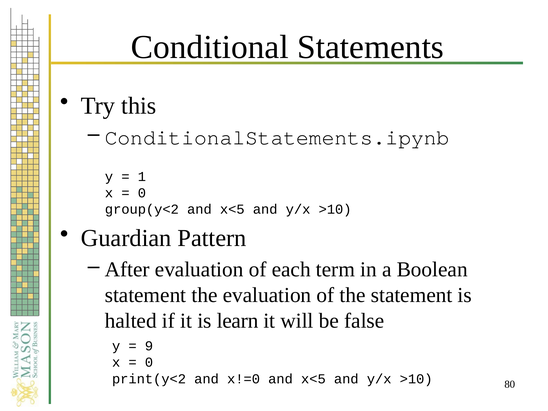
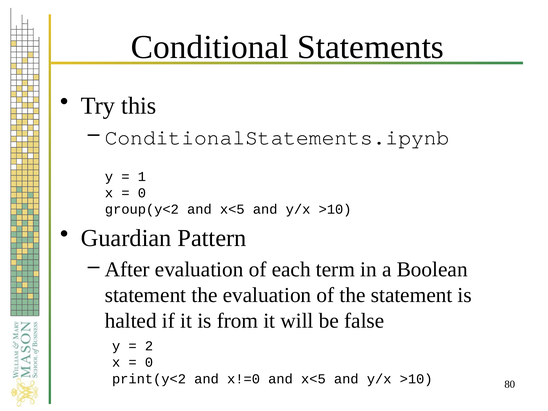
learn: learn -> from
9: 9 -> 2
